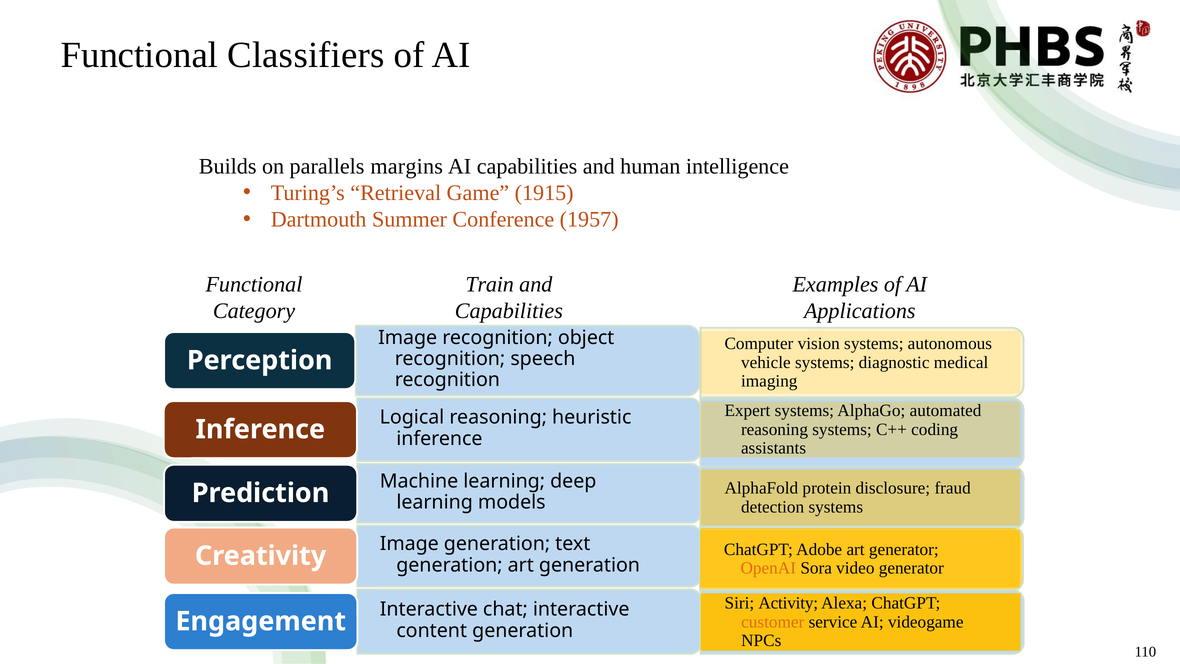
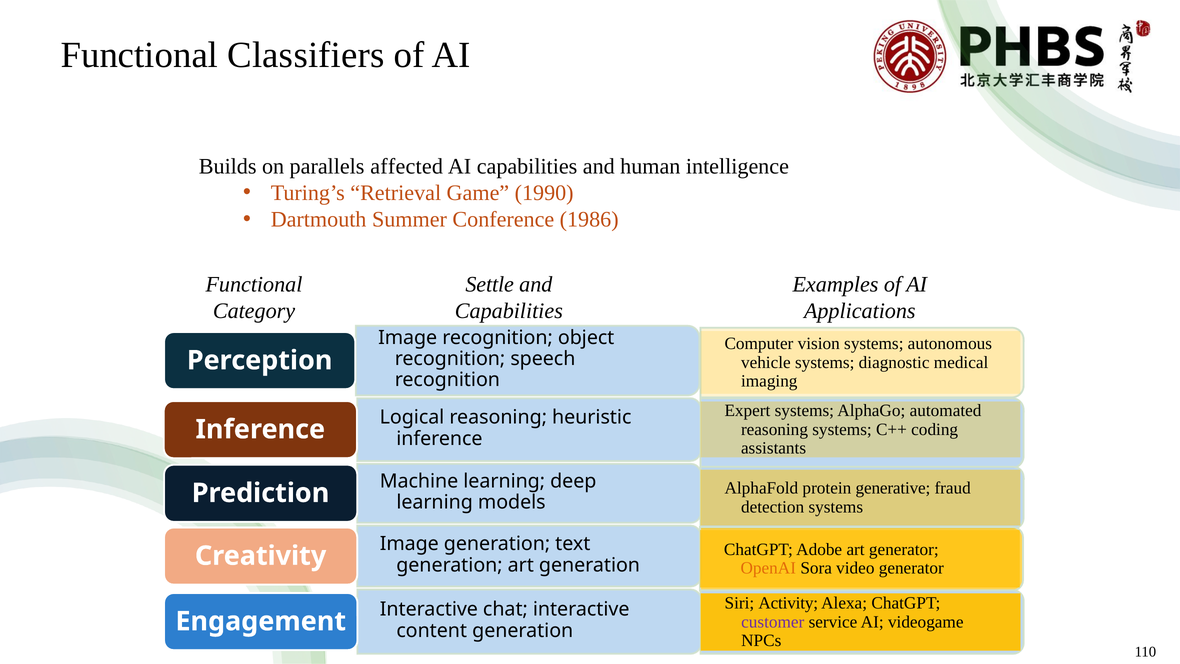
margins: margins -> affected
1915: 1915 -> 1990
1957: 1957 -> 1986
Train: Train -> Settle
disclosure: disclosure -> generative
customer colour: orange -> purple
